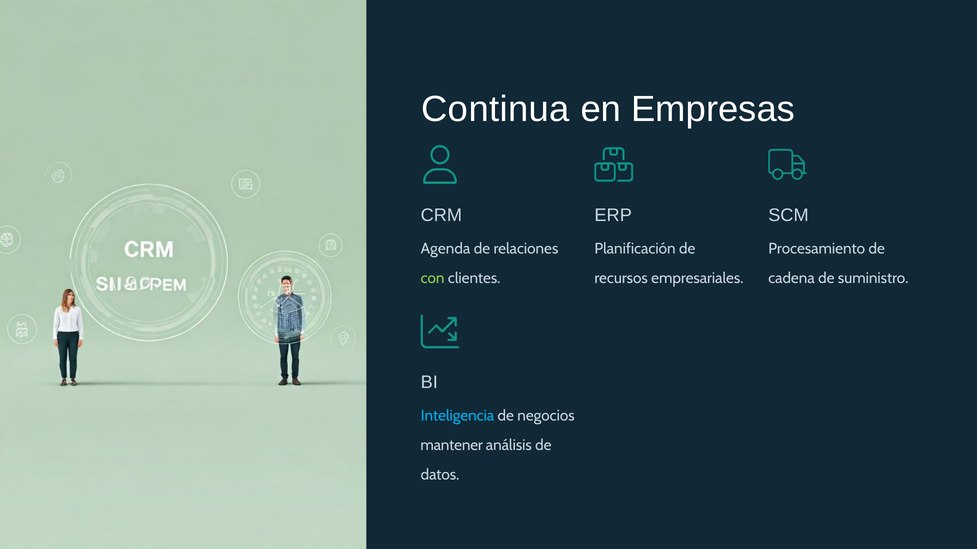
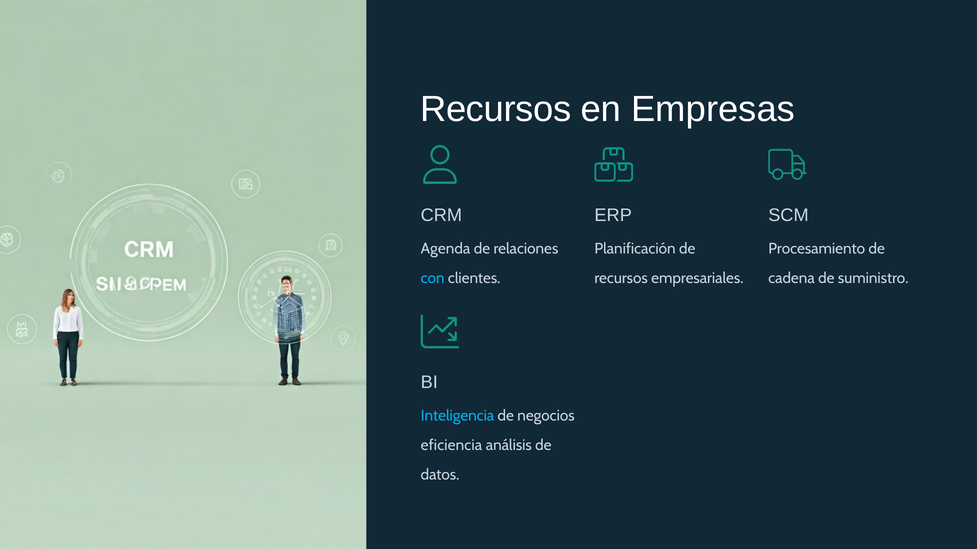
Continua at (495, 109): Continua -> Recursos
con colour: light green -> light blue
mantener: mantener -> eficiencia
